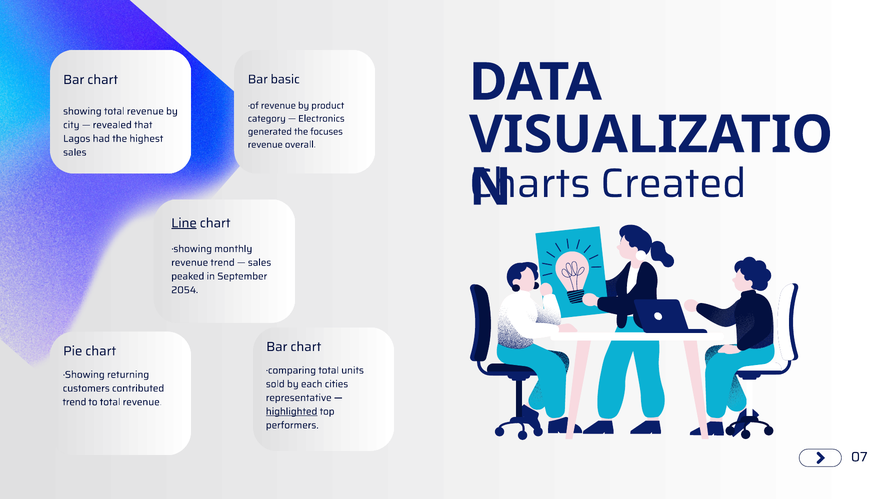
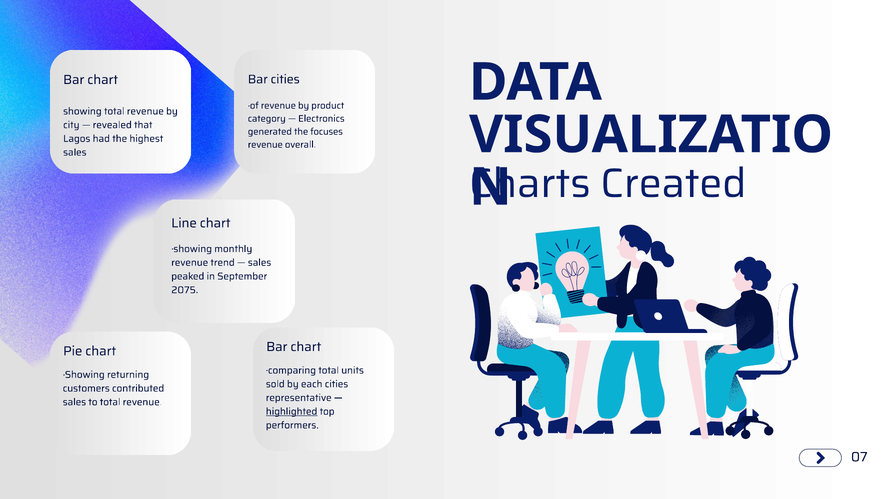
Bar basic: basic -> cities
Line underline: present -> none
2054: 2054 -> 2075
trend at (74, 402): trend -> sales
